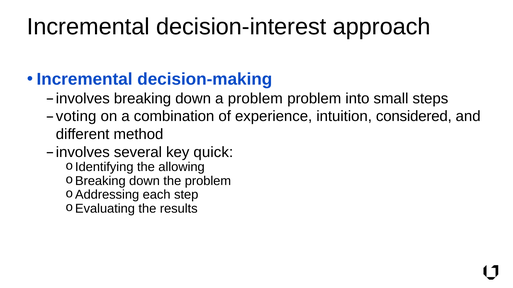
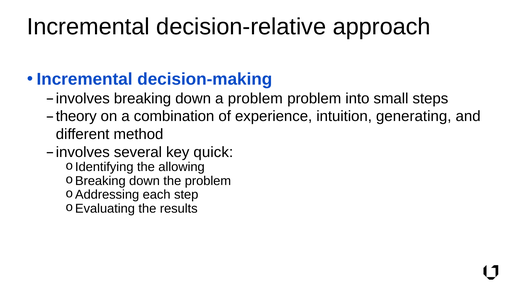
decision-interest: decision-interest -> decision-relative
voting: voting -> theory
considered: considered -> generating
